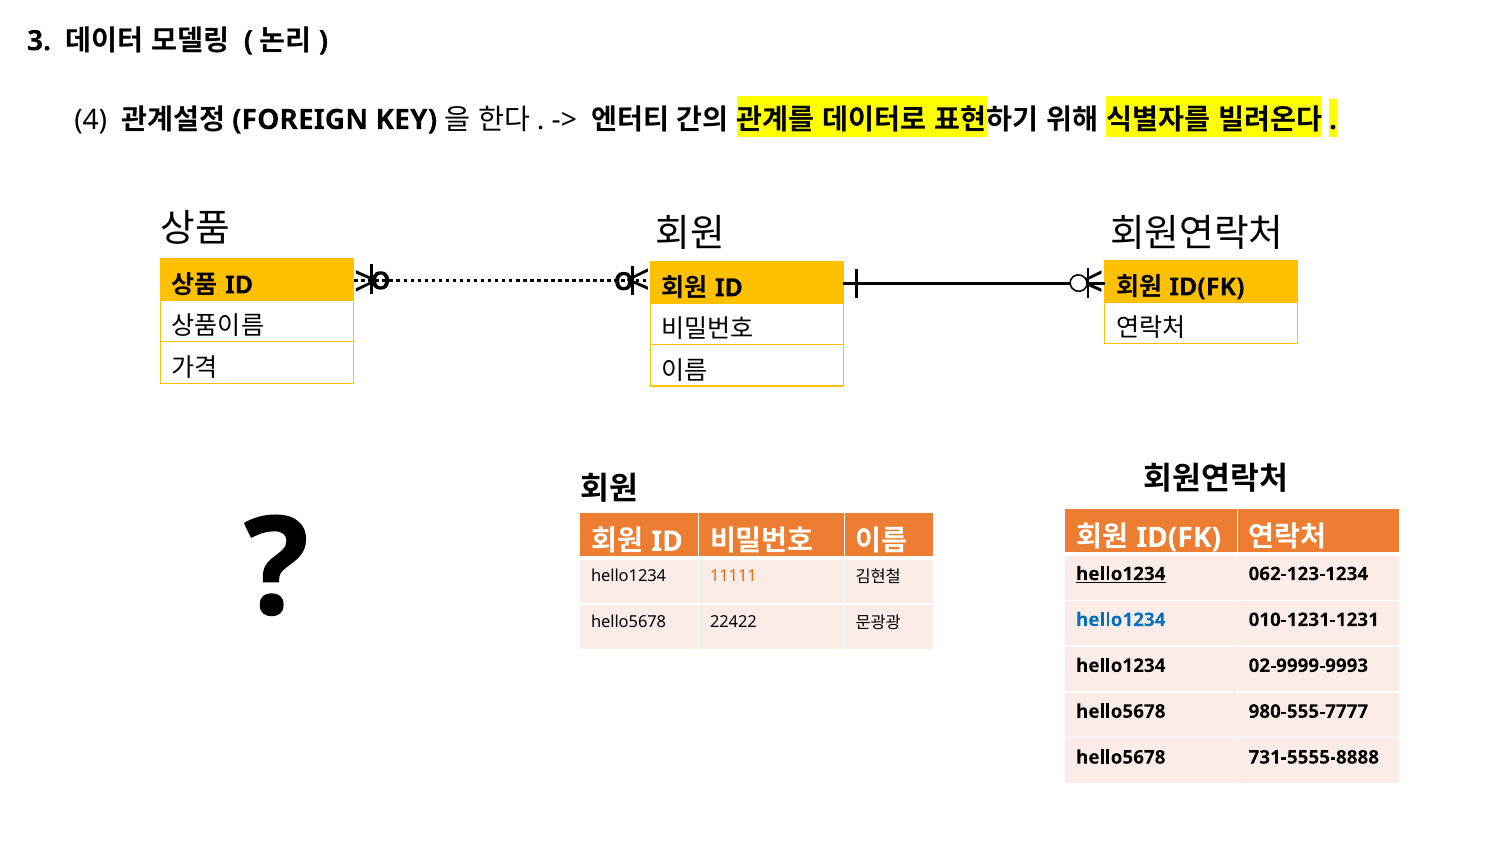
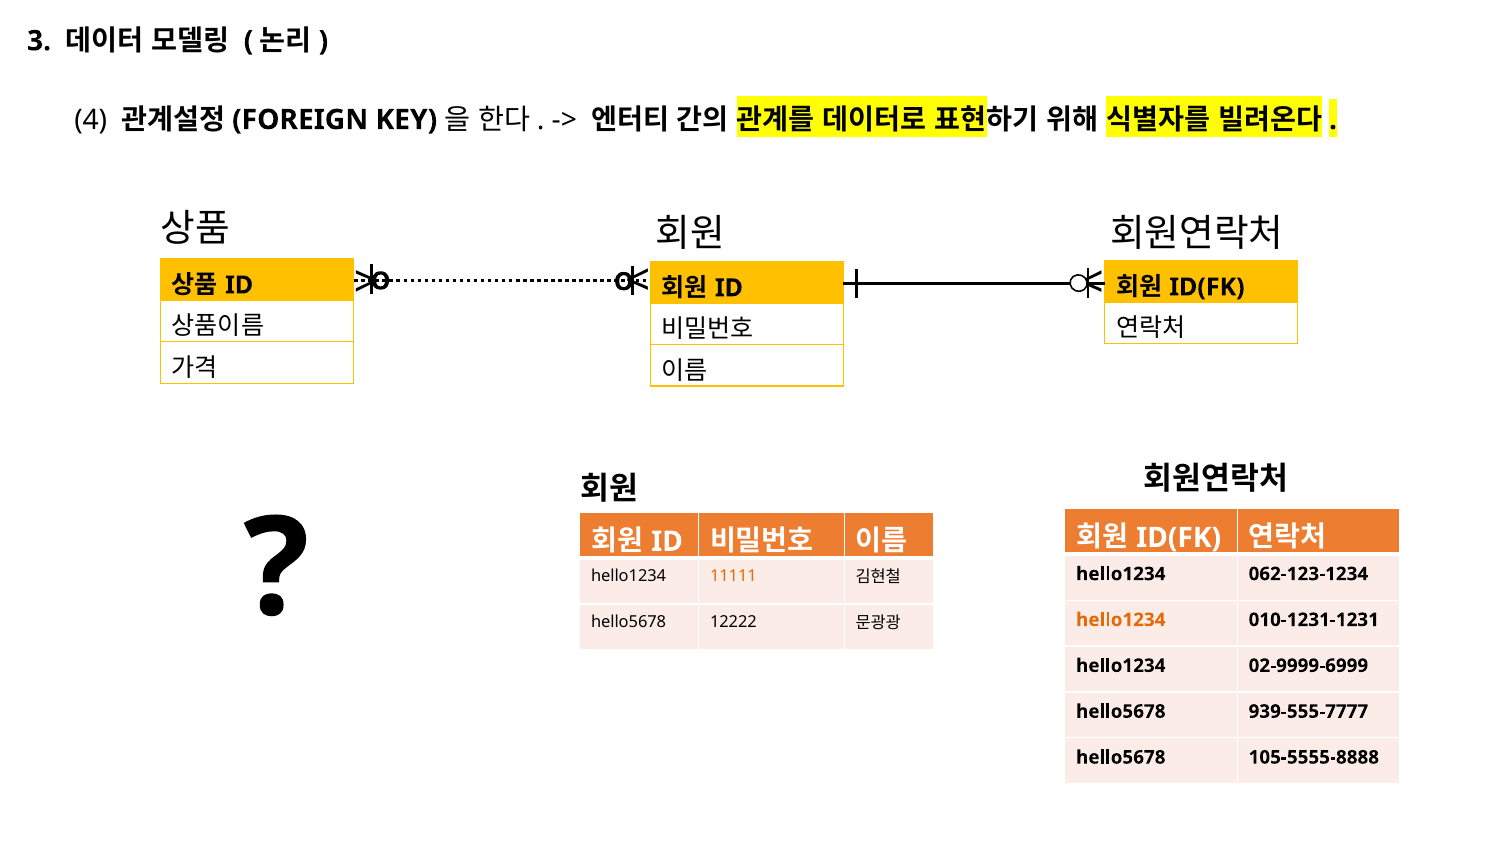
hello1234 at (1121, 574) underline: present -> none
hello1234 at (1121, 620) colour: blue -> orange
22422: 22422 -> 12222
02-9999-9993: 02-9999-9993 -> 02-9999-6999
980-555-7777: 980-555-7777 -> 939-555-7777
731-5555-8888: 731-5555-8888 -> 105-5555-8888
